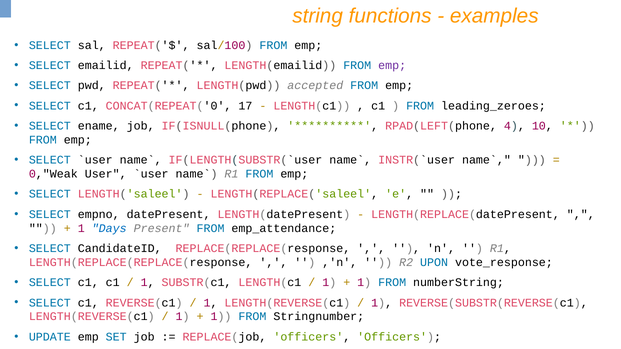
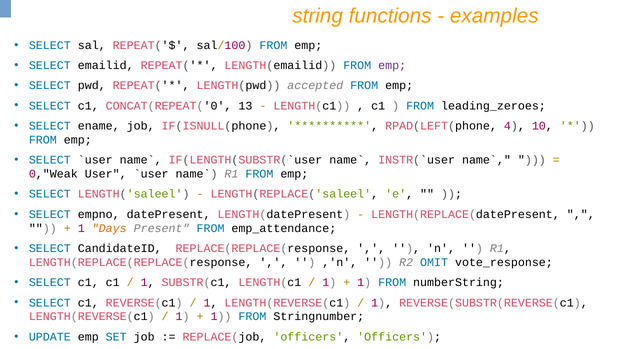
17: 17 -> 13
Days colour: blue -> orange
UPON: UPON -> OMIT
